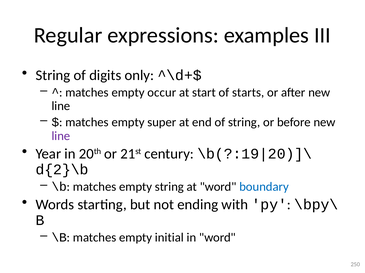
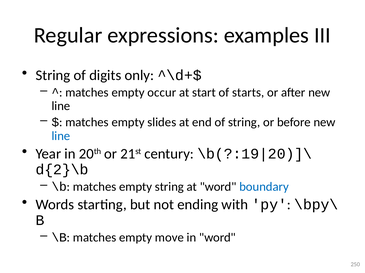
super: super -> slides
line at (61, 136) colour: purple -> blue
initial: initial -> move
